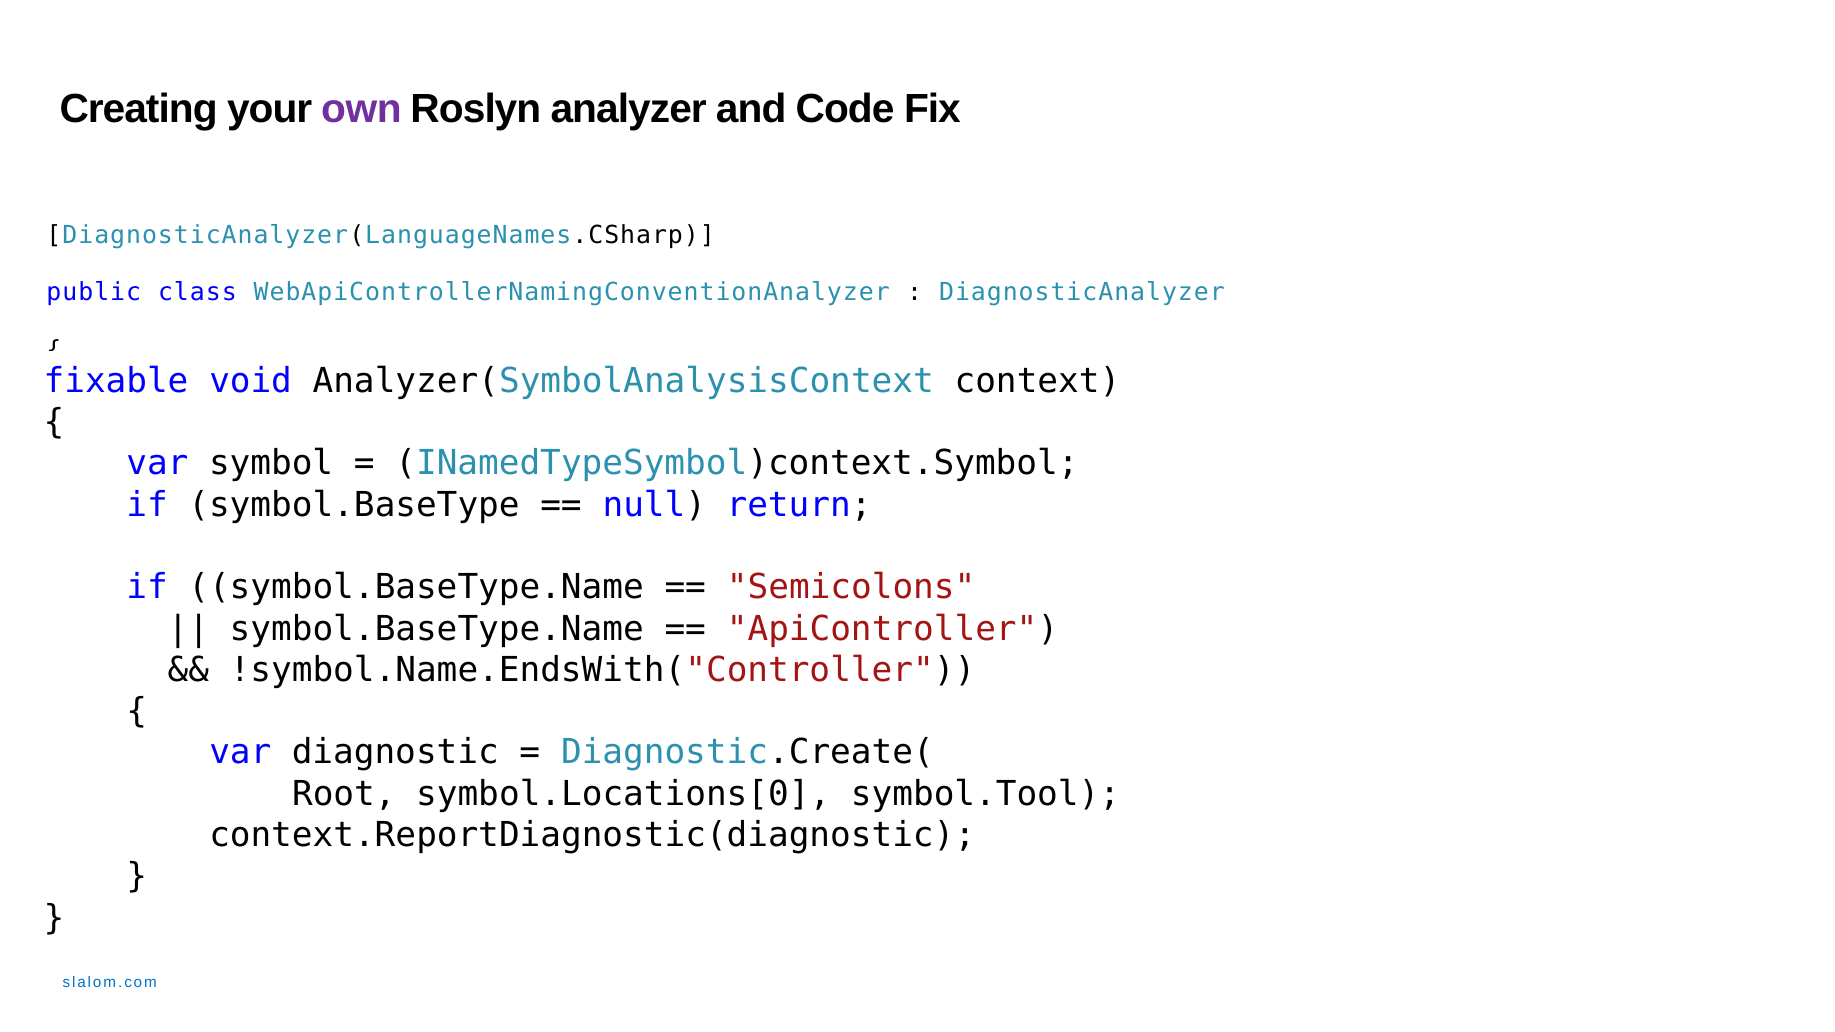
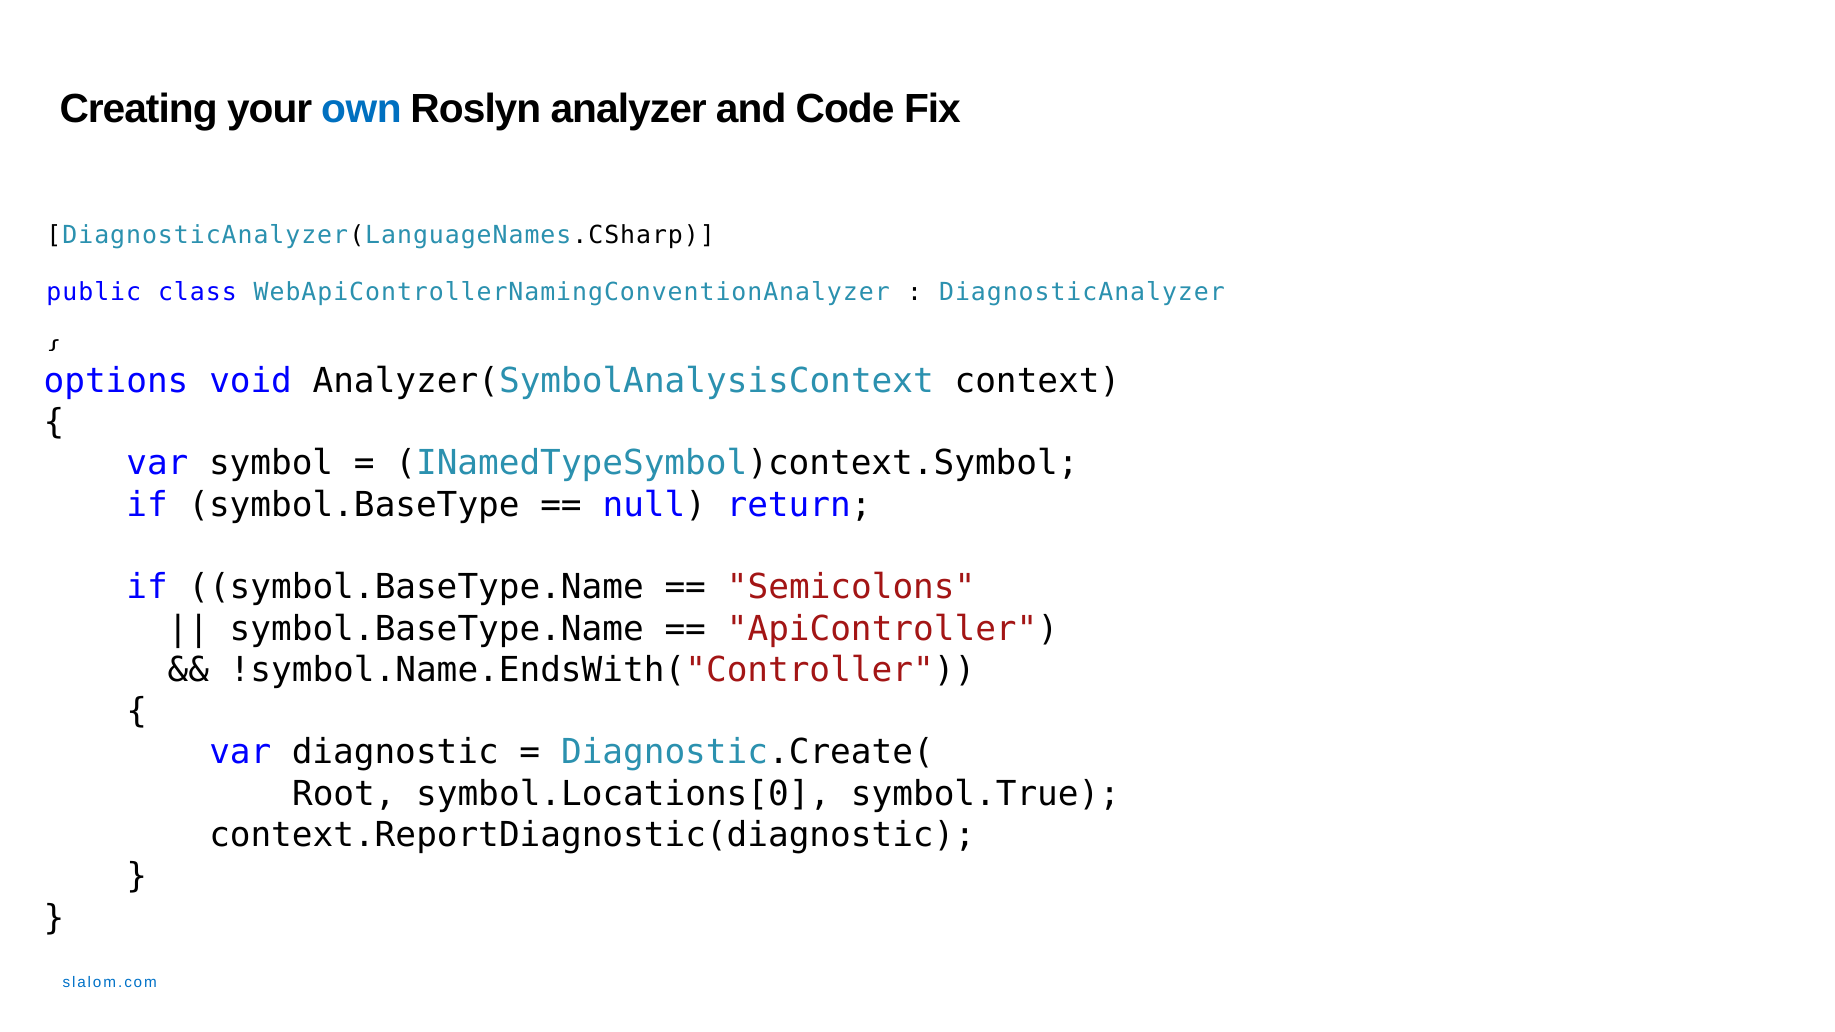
own colour: purple -> blue
fixable: fixable -> options
symbol.Tool: symbol.Tool -> symbol.True
